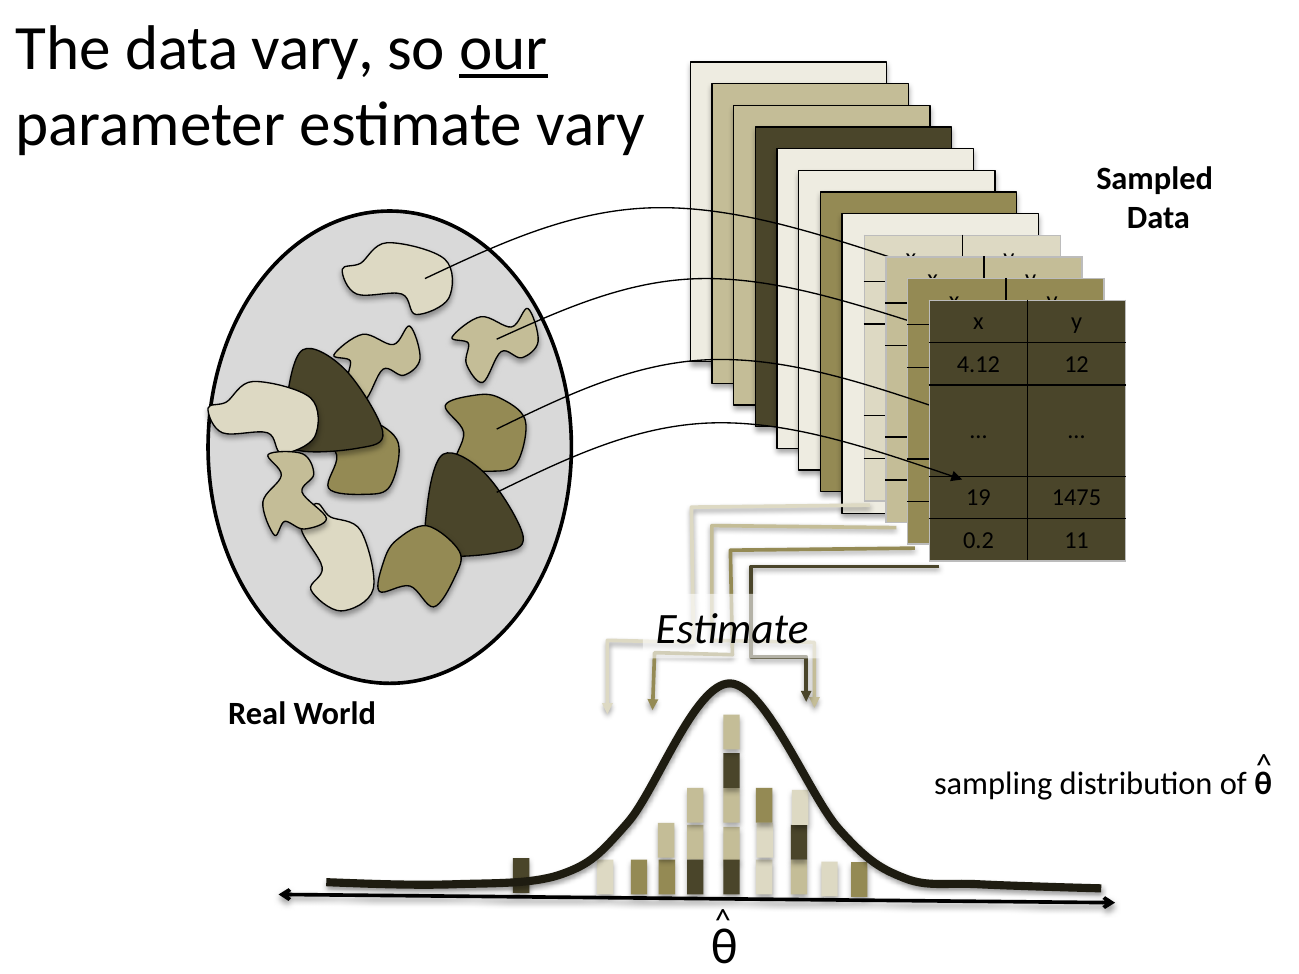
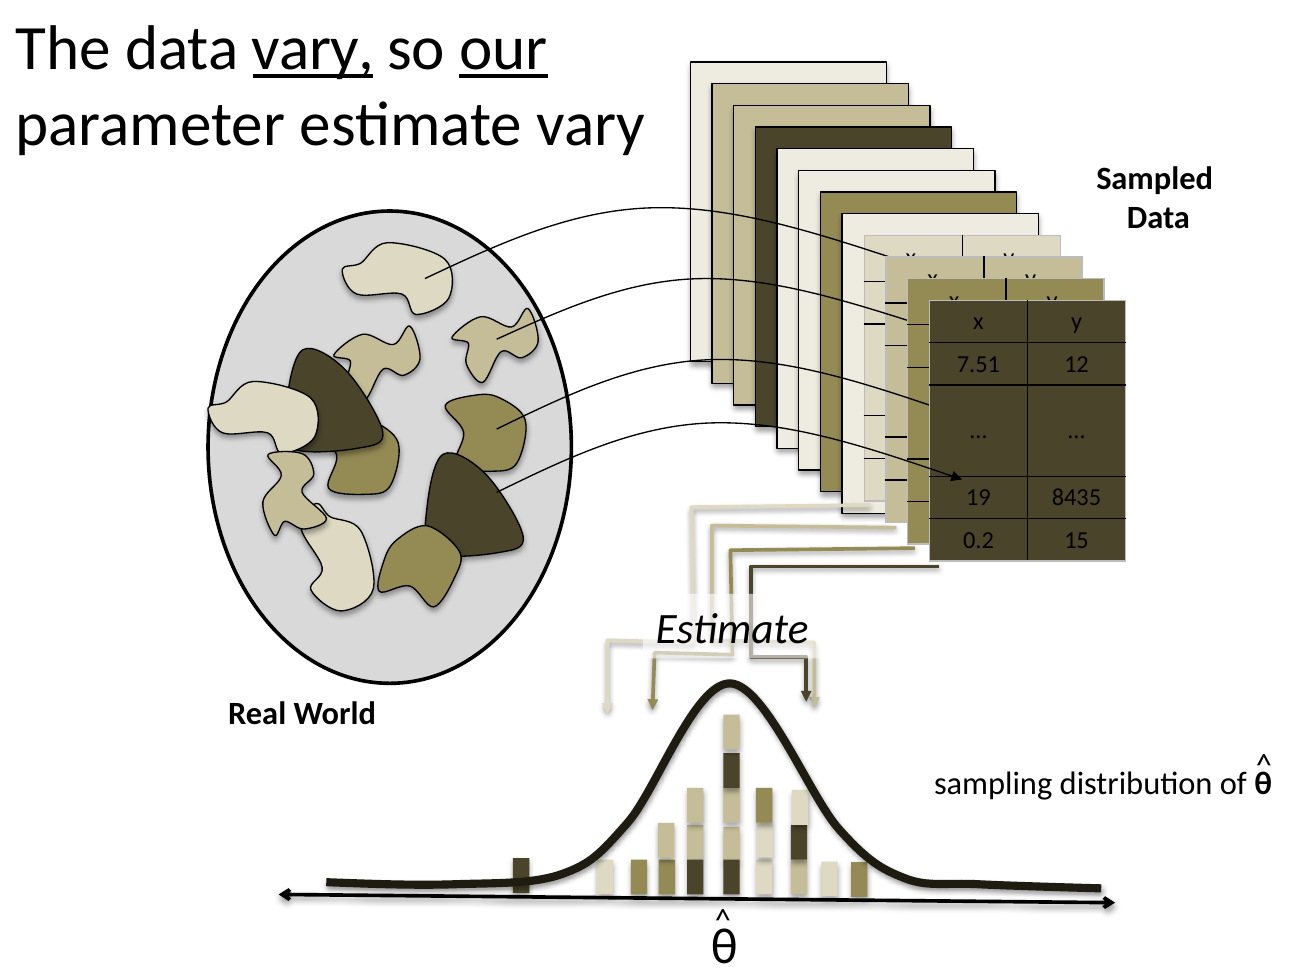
vary at (313, 49) underline: none -> present
4.12: 4.12 -> 7.51
1475: 1475 -> 8435
11: 11 -> 15
